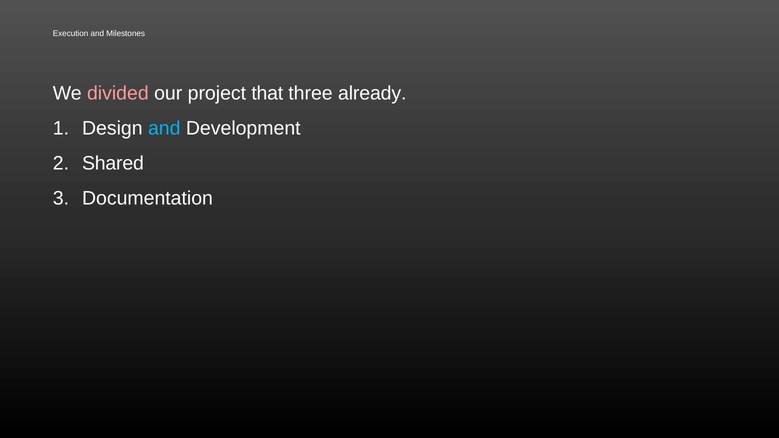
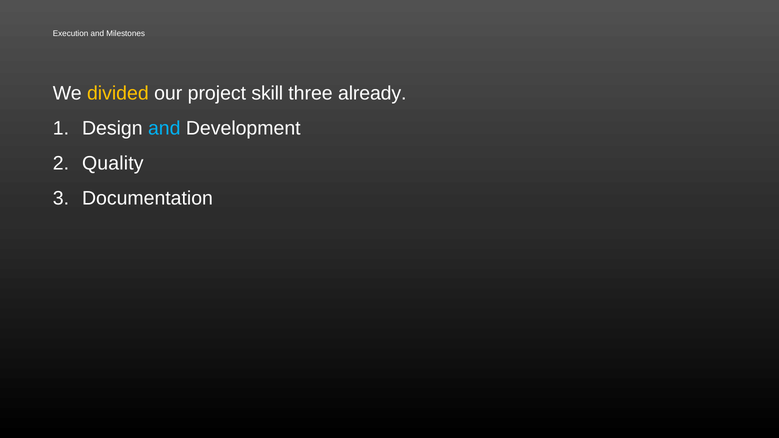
divided colour: pink -> yellow
that: that -> skill
Shared: Shared -> Quality
